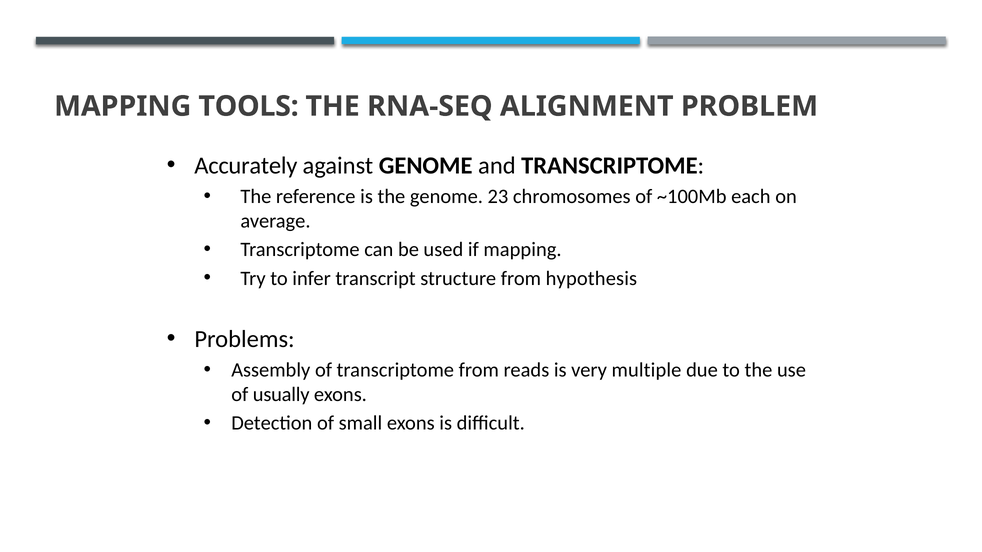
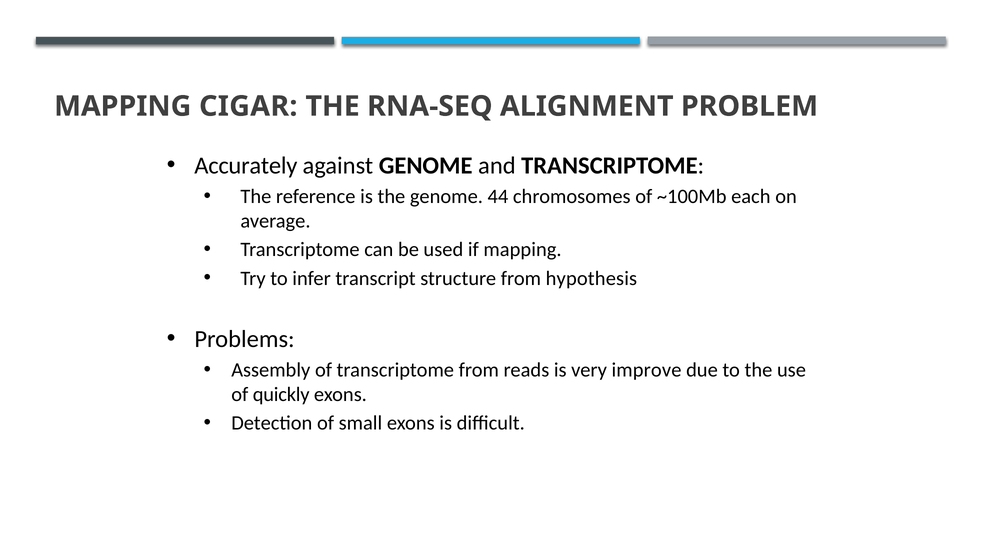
TOOLS: TOOLS -> CIGAR
23: 23 -> 44
multiple: multiple -> improve
usually: usually -> quickly
